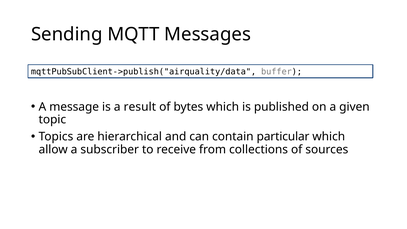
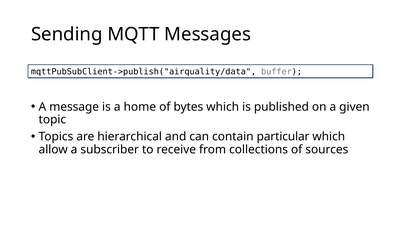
result: result -> home
